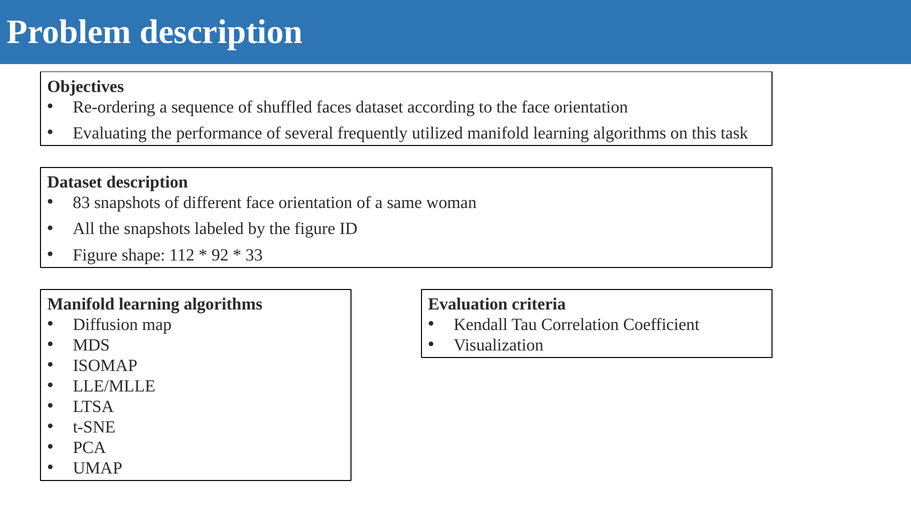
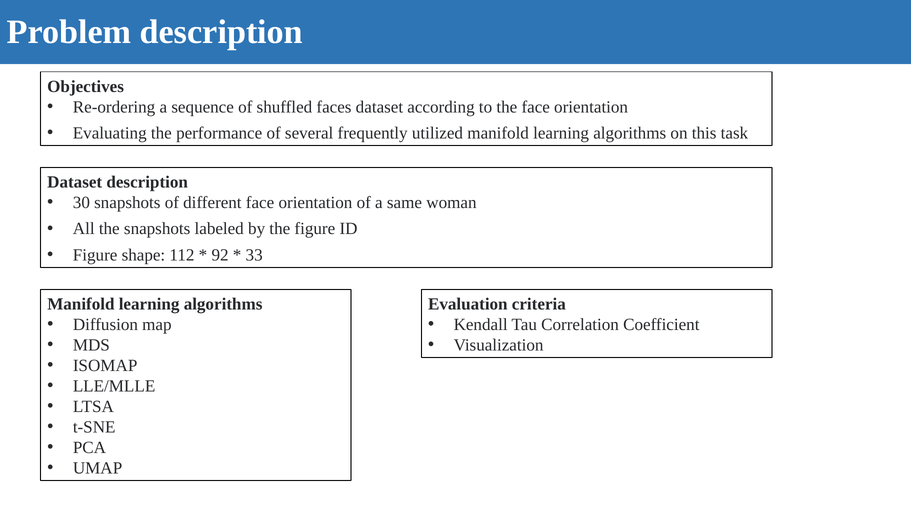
83: 83 -> 30
